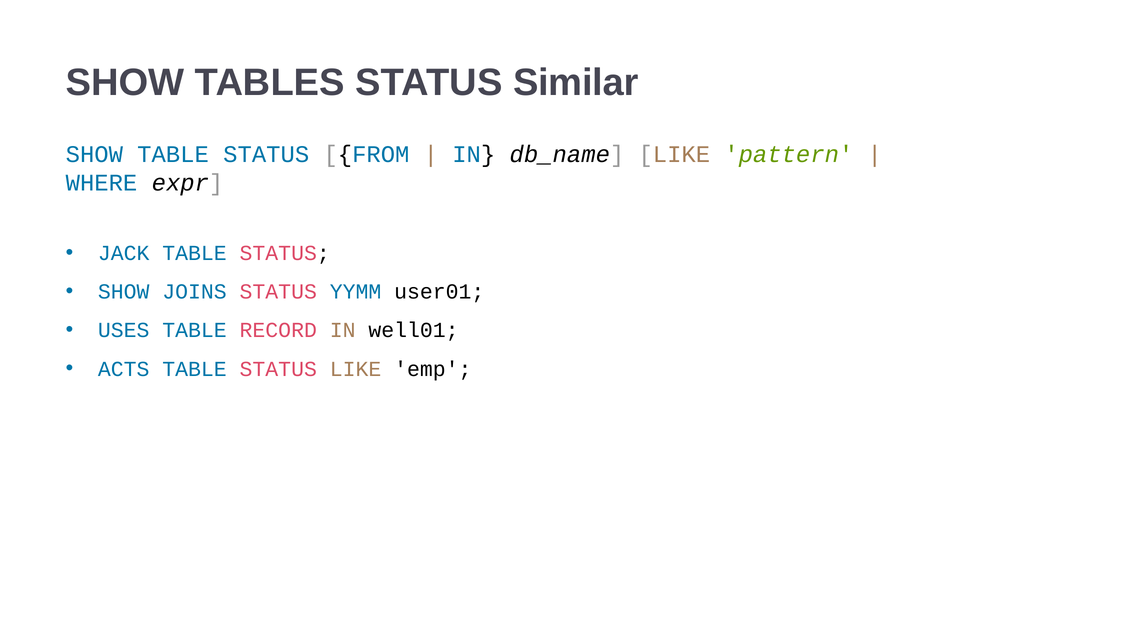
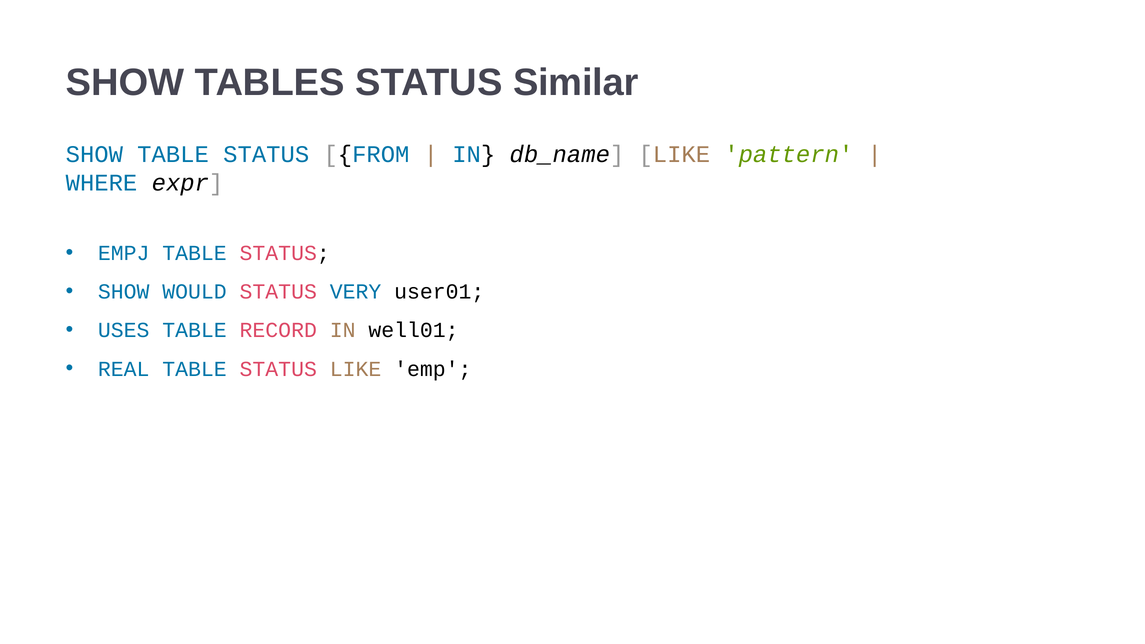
JACK: JACK -> EMPJ
JOINS: JOINS -> WOULD
YYMM: YYMM -> VERY
ACTS: ACTS -> REAL
